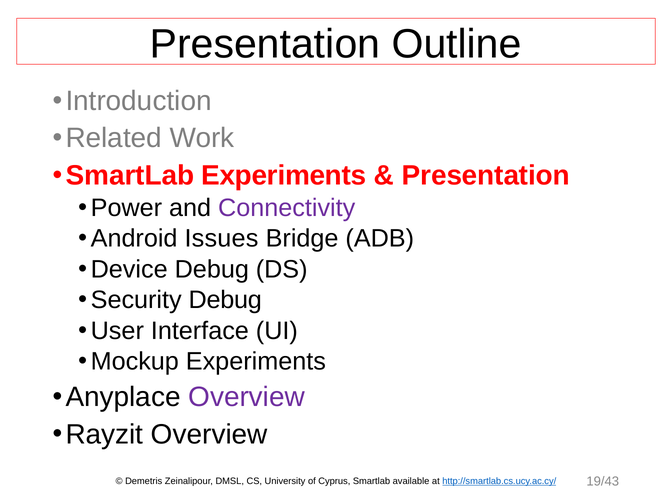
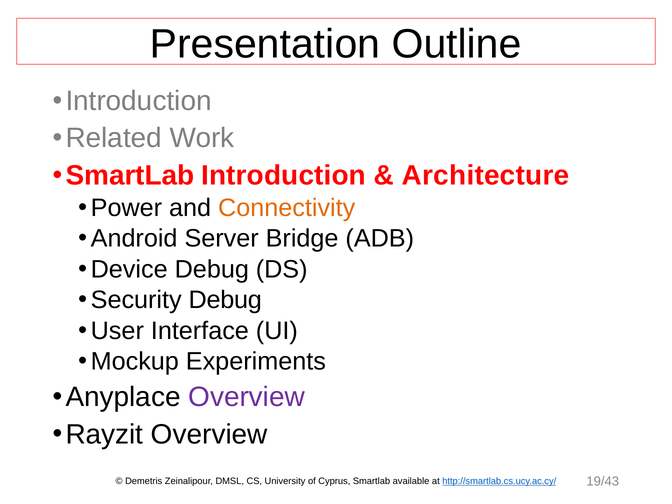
SmartLab Experiments: Experiments -> Introduction
Presentation at (486, 175): Presentation -> Architecture
Connectivity colour: purple -> orange
Issues: Issues -> Server
